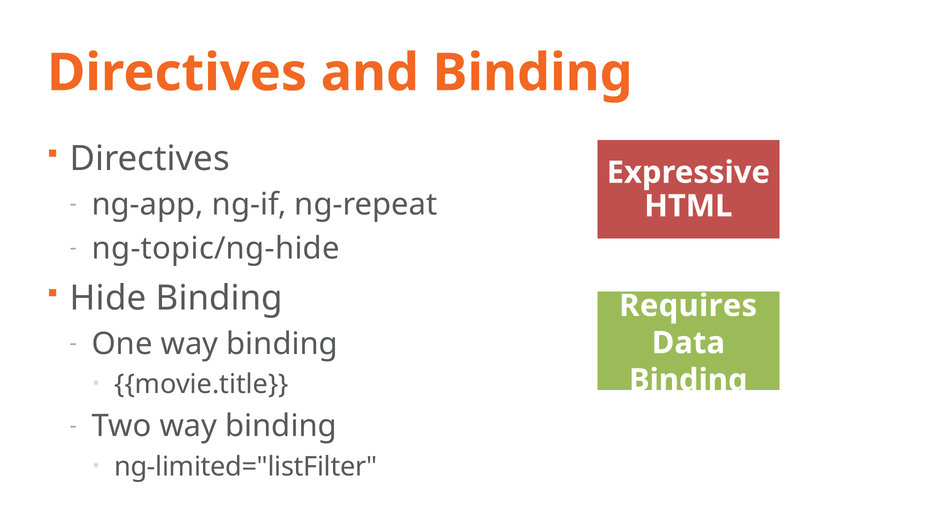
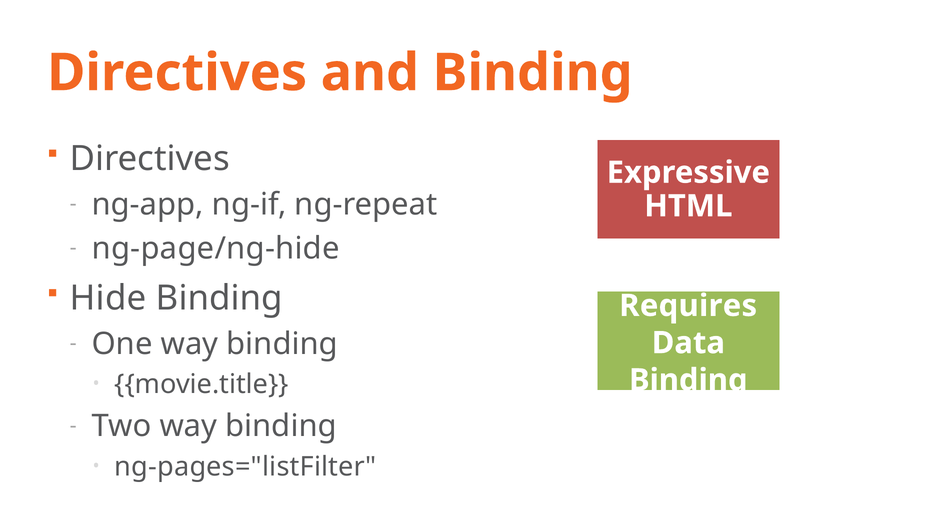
ng-topic/ng-hide: ng-topic/ng-hide -> ng-page/ng-hide
ng-limited="listFilter: ng-limited="listFilter -> ng-pages="listFilter
